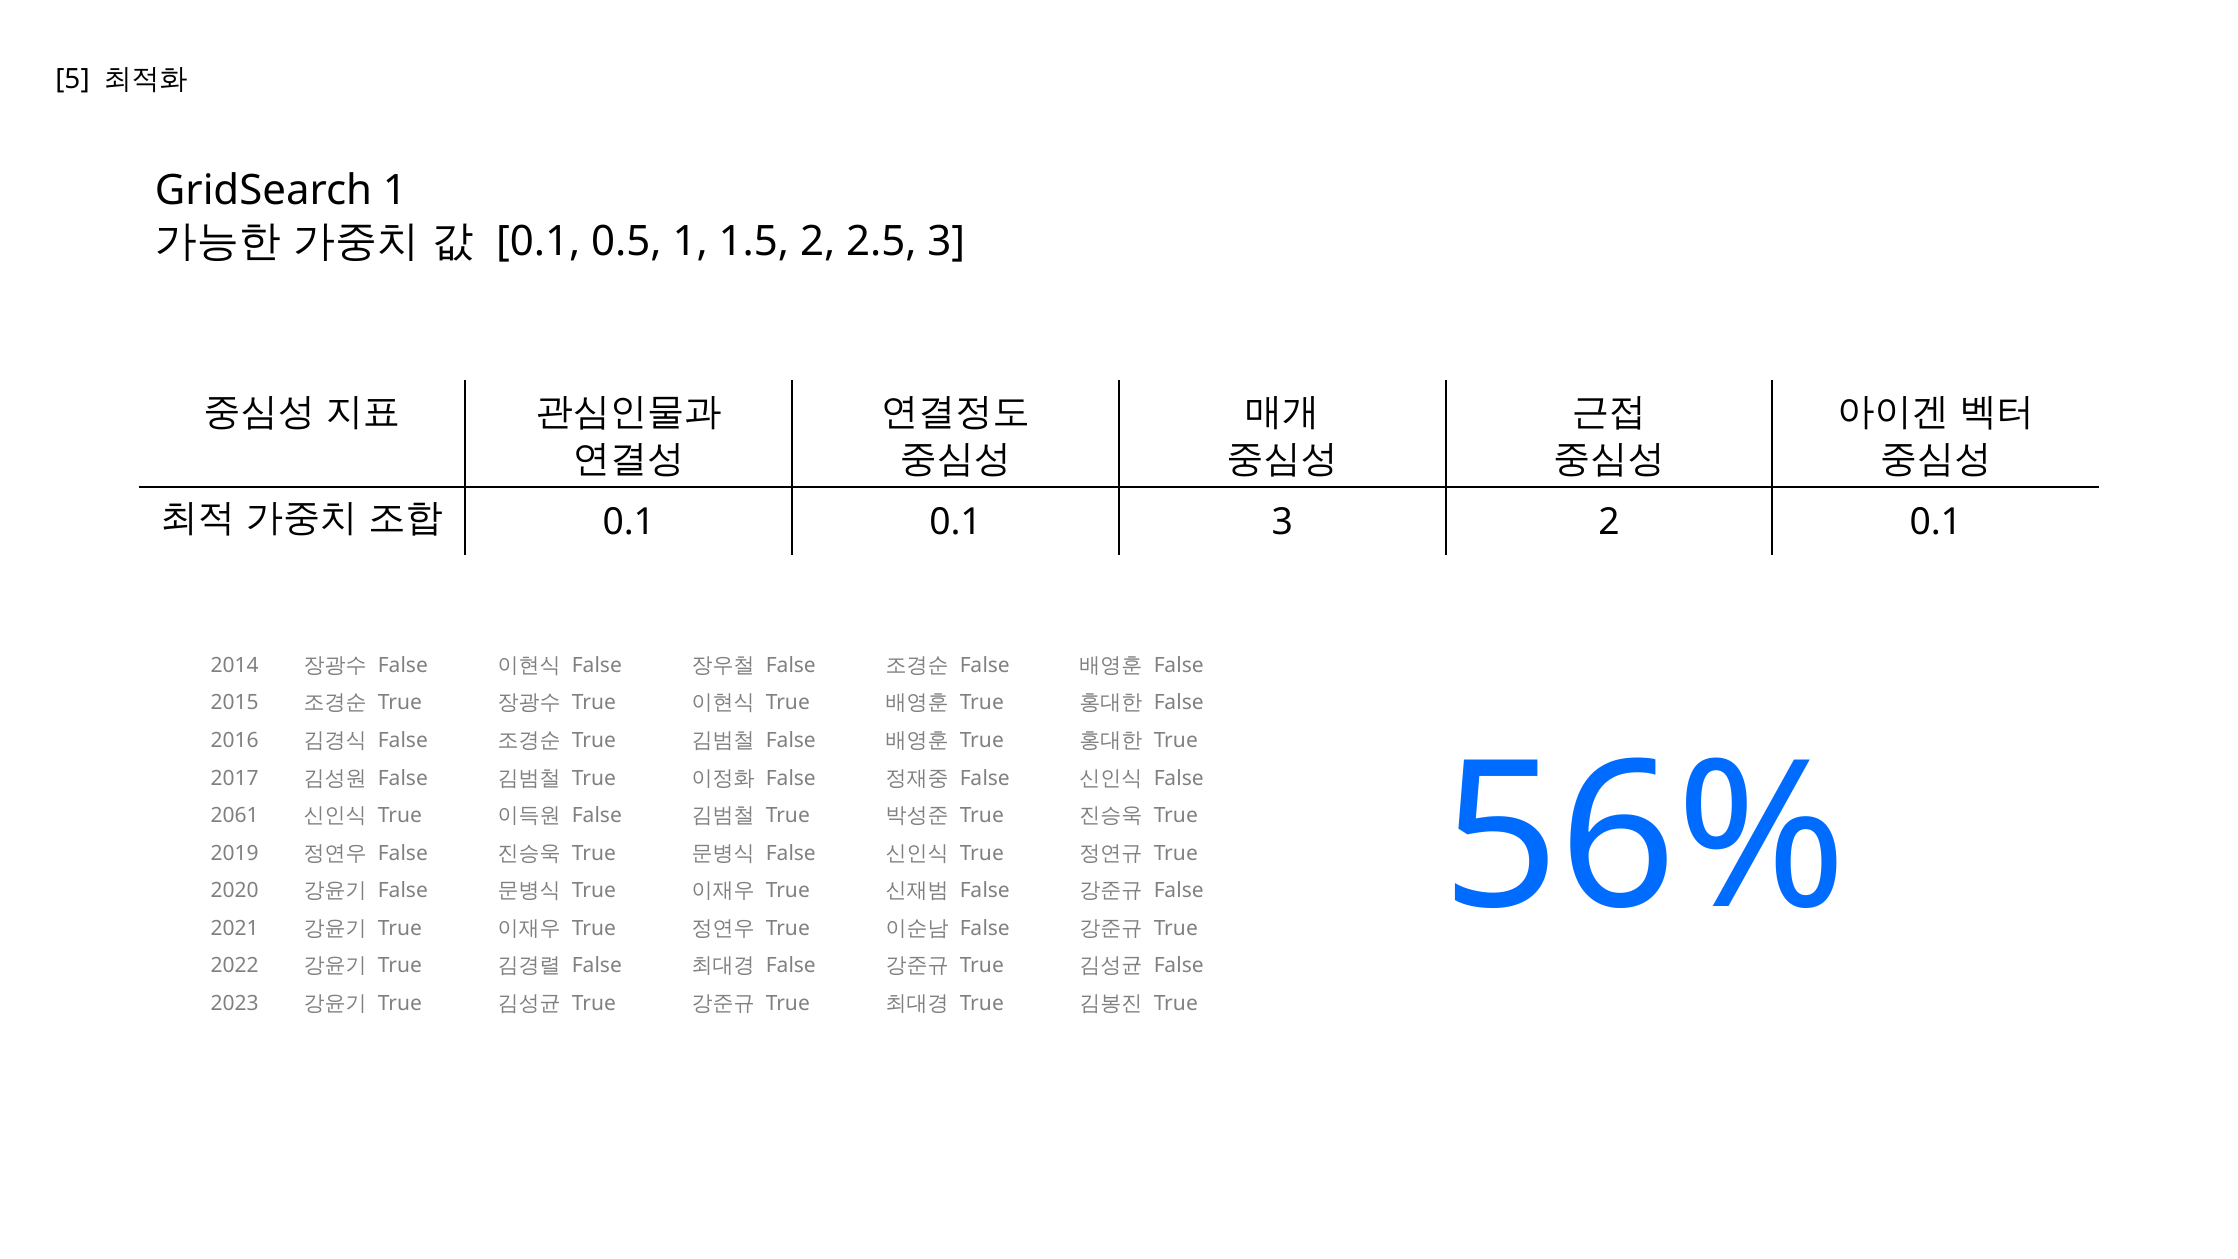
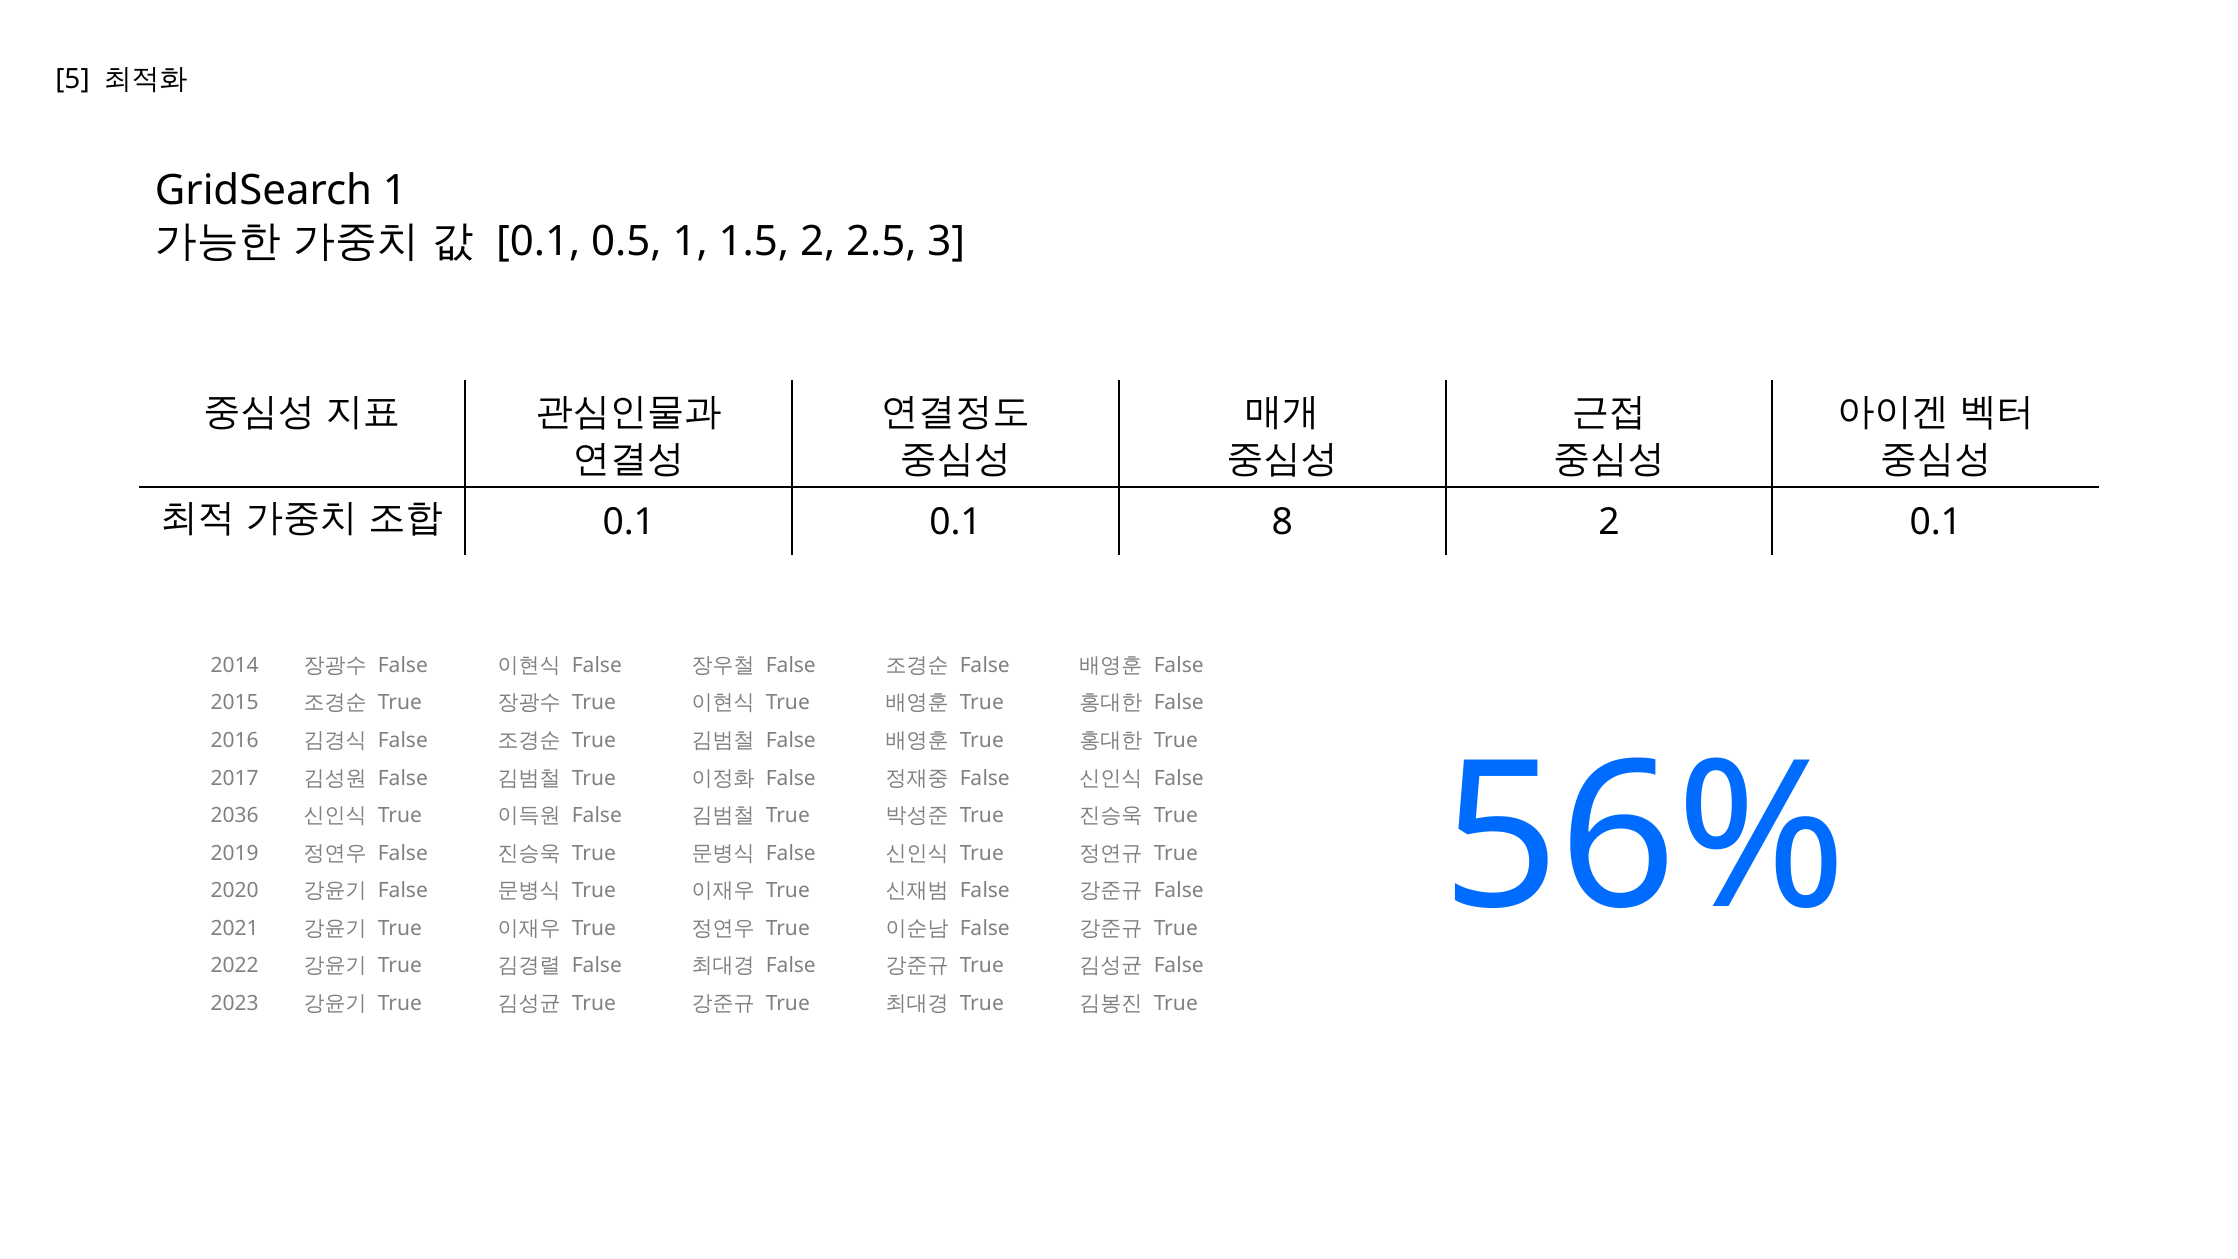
0.1 3: 3 -> 8
2061: 2061 -> 2036
